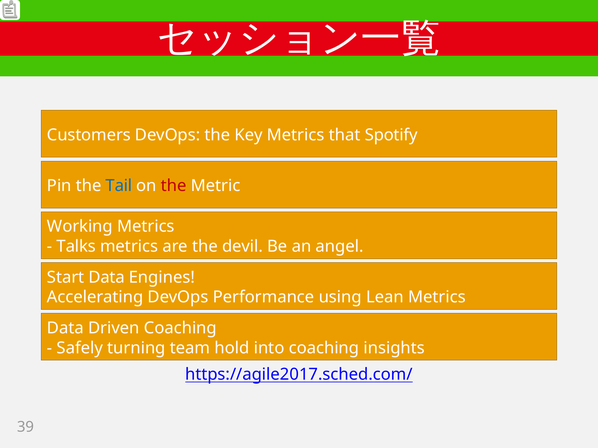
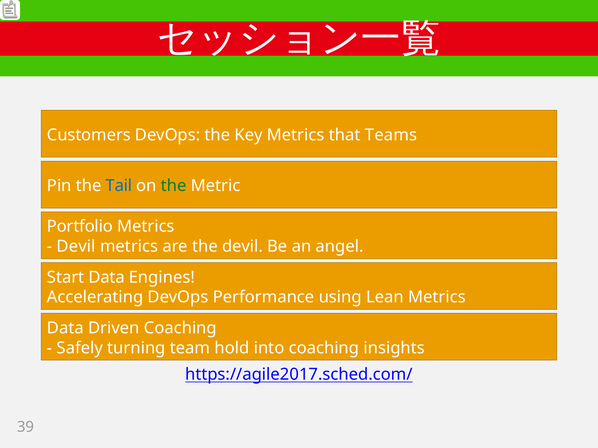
Spotify: Spotify -> Teams
the at (174, 186) colour: red -> green
Working: Working -> Portfolio
Talks at (76, 247): Talks -> Devil
